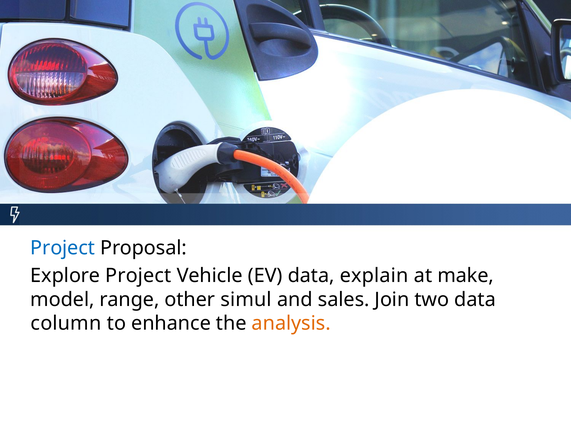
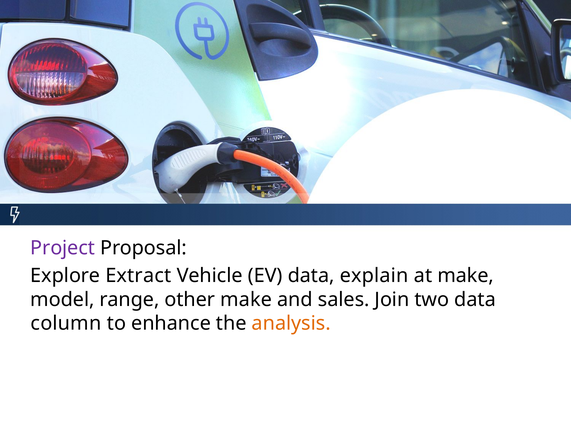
Project at (63, 248) colour: blue -> purple
Explore Project: Project -> Extract
other simul: simul -> make
